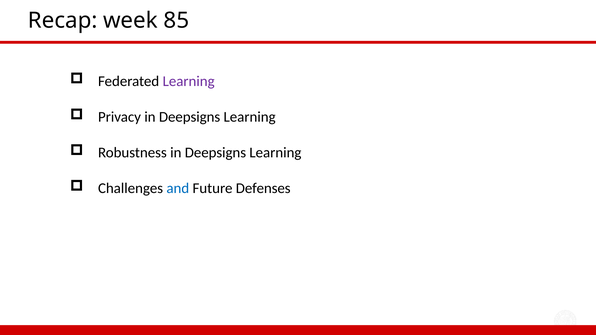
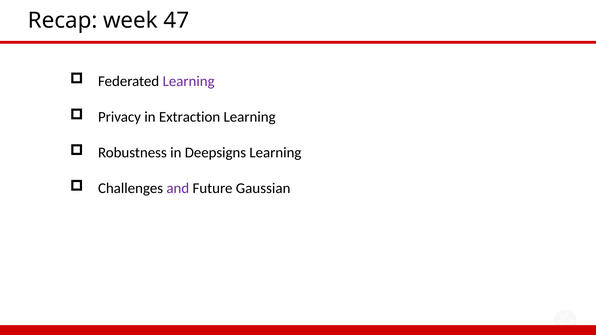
85: 85 -> 47
Privacy in Deepsigns: Deepsigns -> Extraction
and colour: blue -> purple
Defenses: Defenses -> Gaussian
